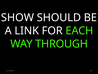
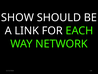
THROUGH: THROUGH -> NETWORK
